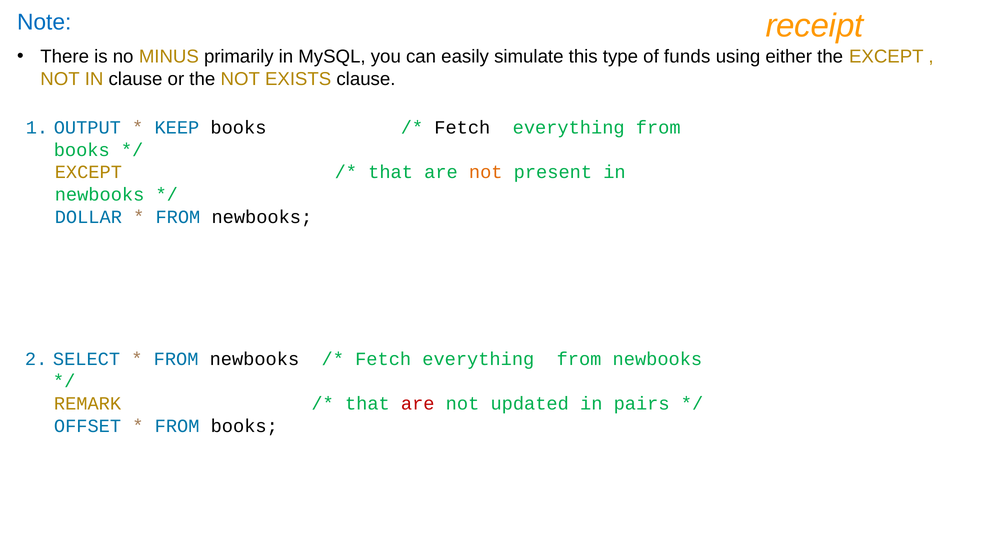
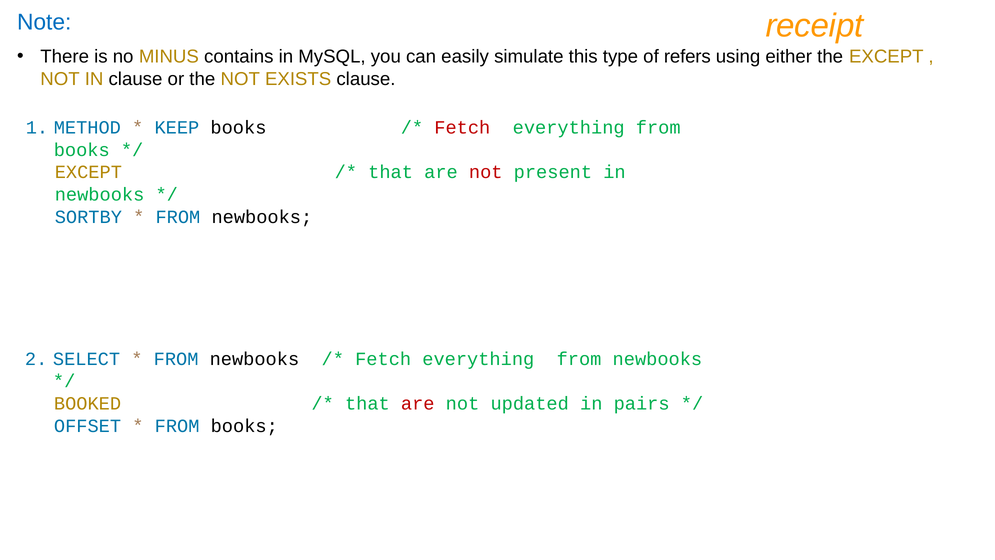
primarily: primarily -> contains
funds: funds -> refers
OUTPUT: OUTPUT -> METHOD
Fetch at (462, 127) colour: black -> red
not at (486, 172) colour: orange -> red
DOLLAR: DOLLAR -> SORTBY
REMARK: REMARK -> BOOKED
